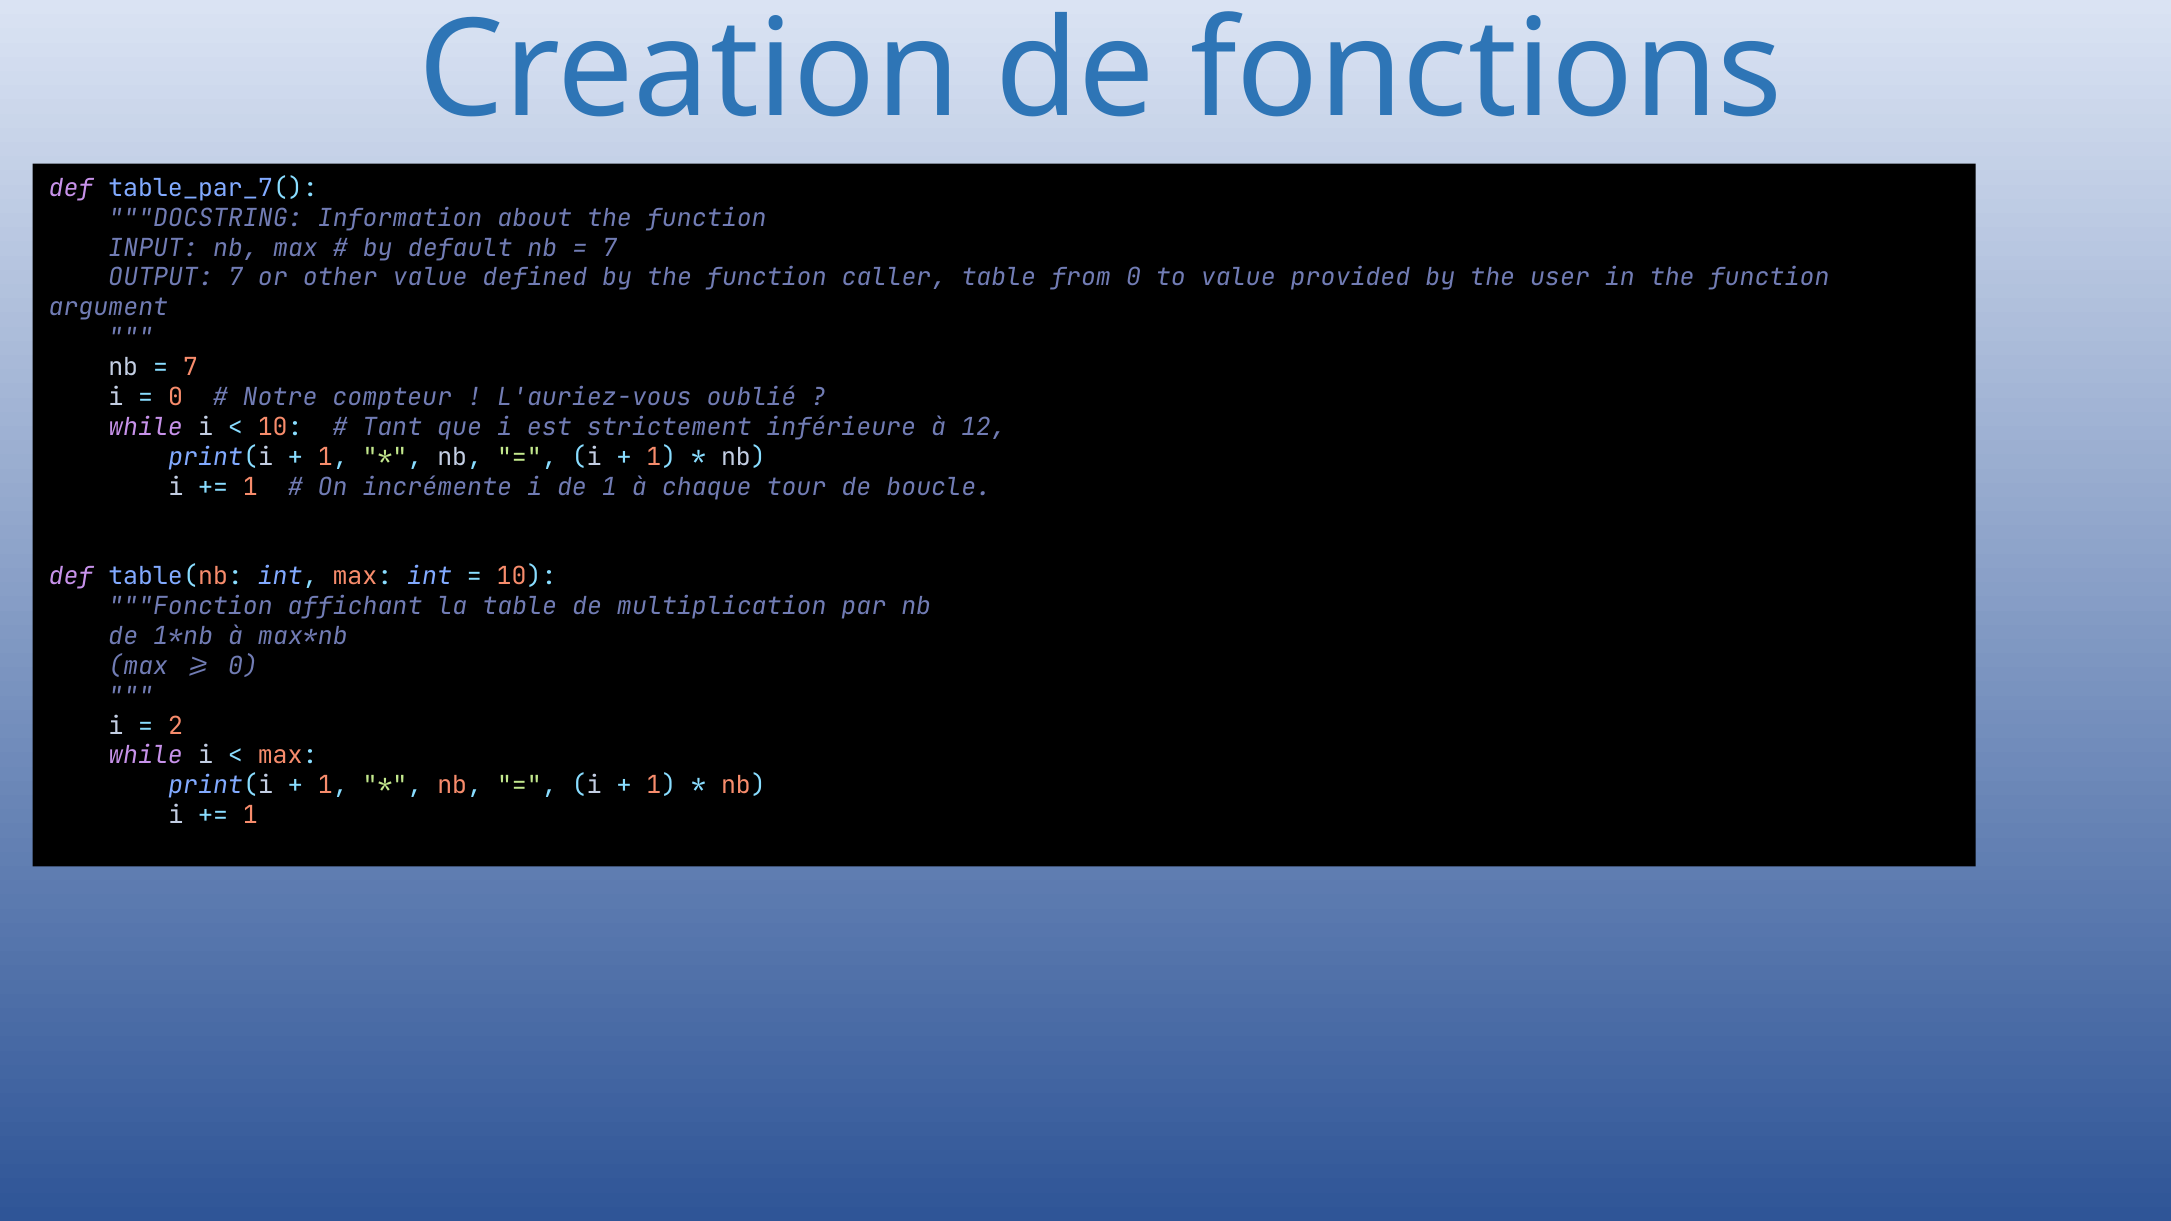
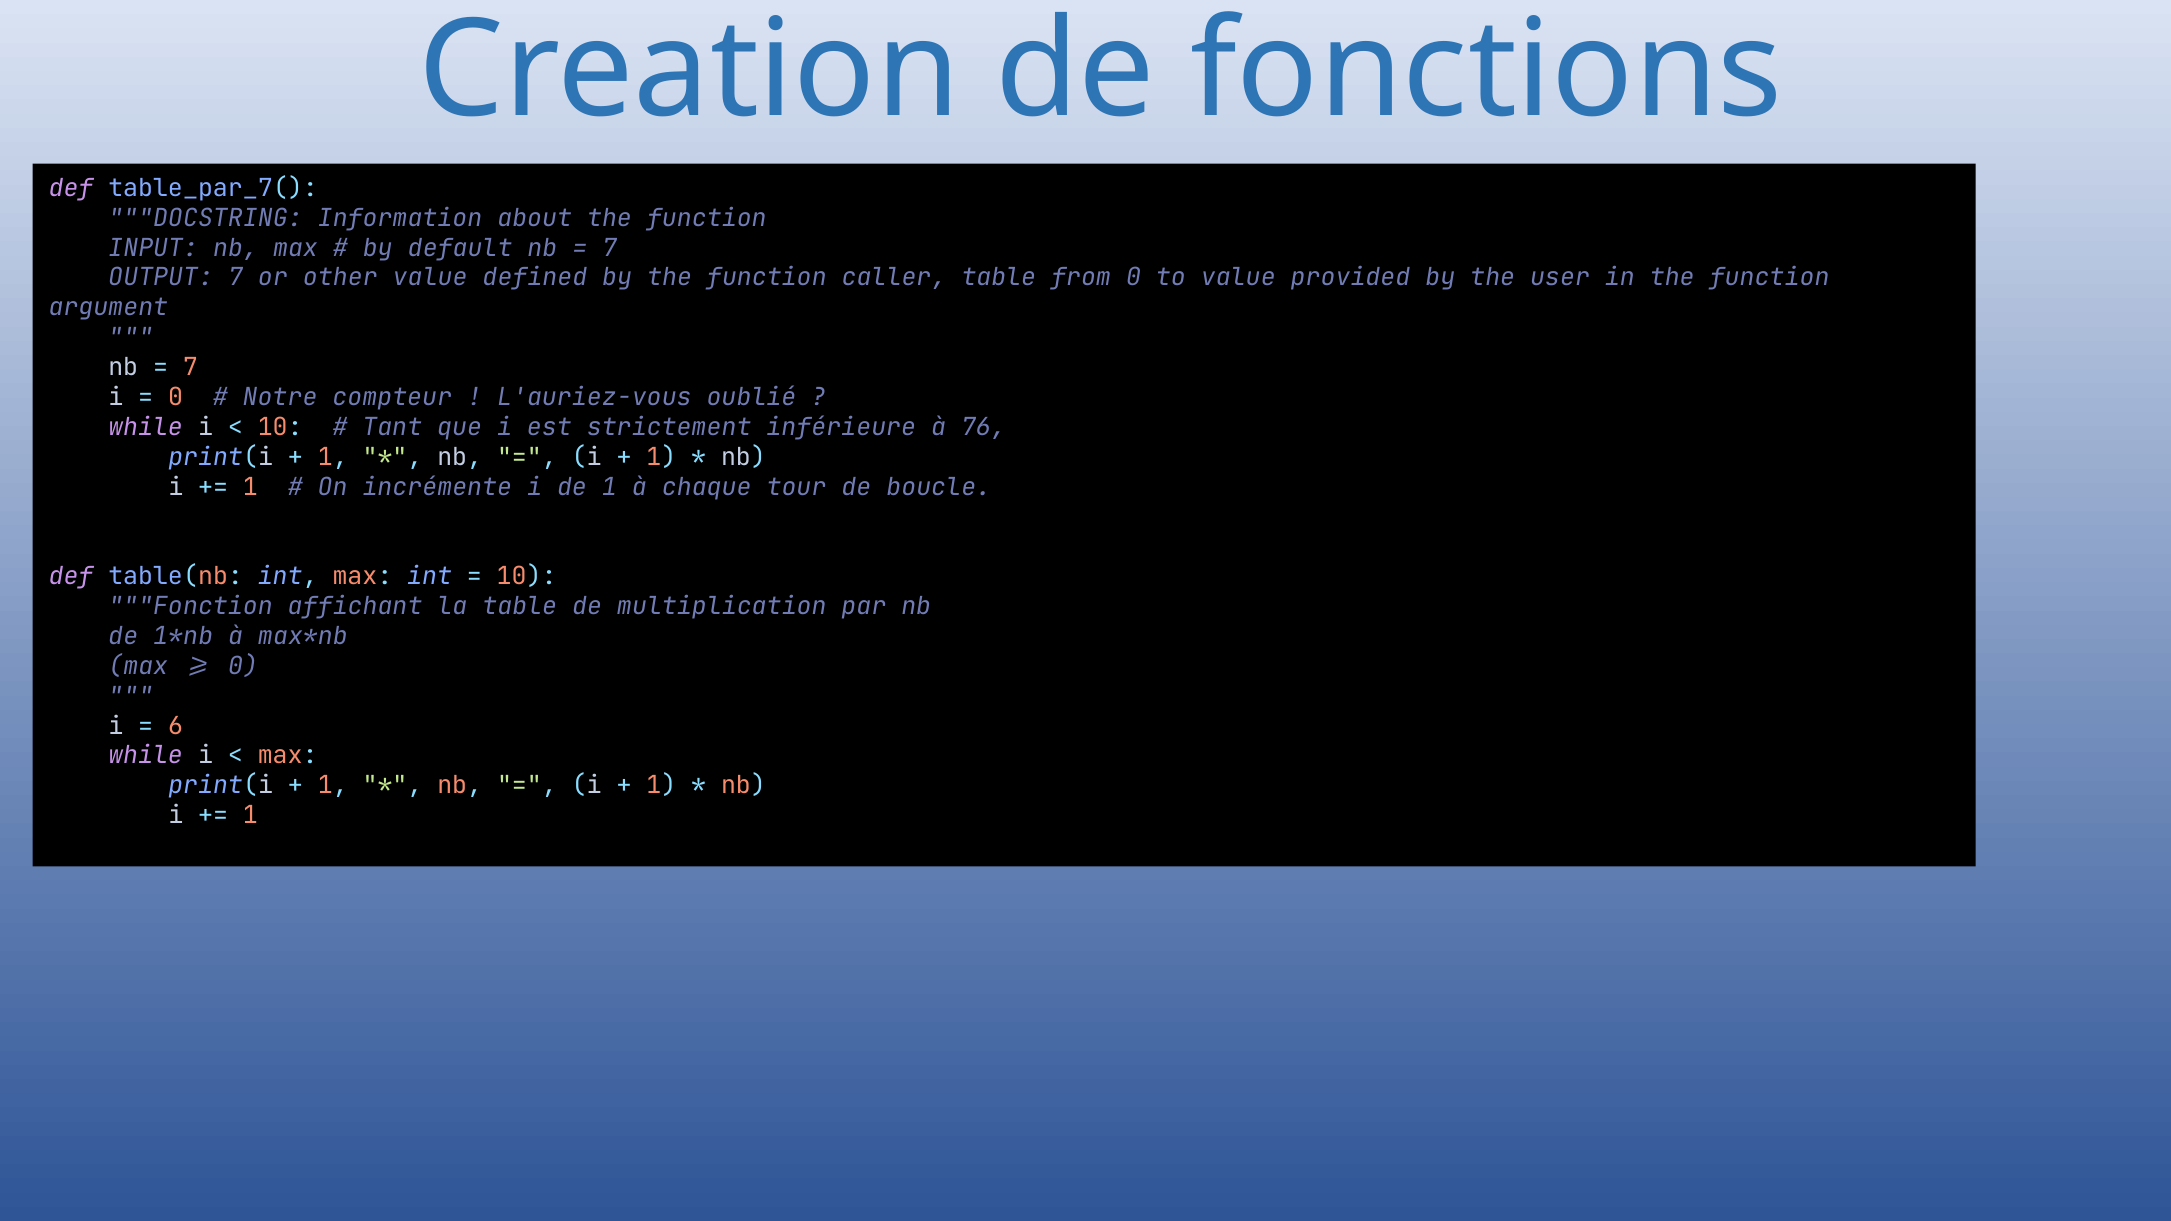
12: 12 -> 76
2: 2 -> 6
